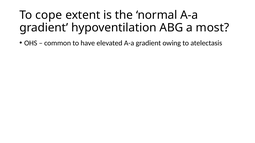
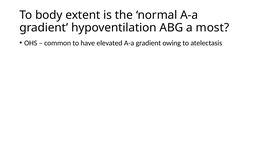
cope: cope -> body
